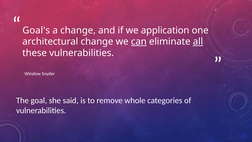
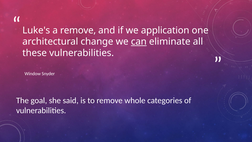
Goal's: Goal's -> Luke's
a change: change -> remove
all underline: present -> none
